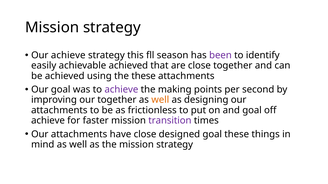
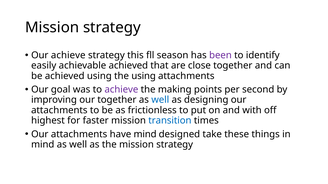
the these: these -> using
well at (160, 100) colour: orange -> blue
and goal: goal -> with
achieve at (48, 121): achieve -> highest
transition colour: purple -> blue
have close: close -> mind
designed goal: goal -> take
